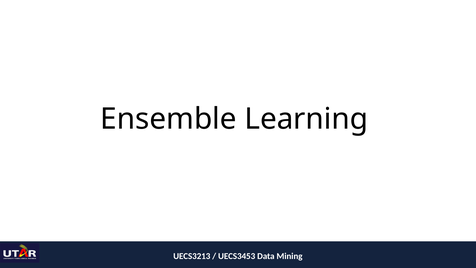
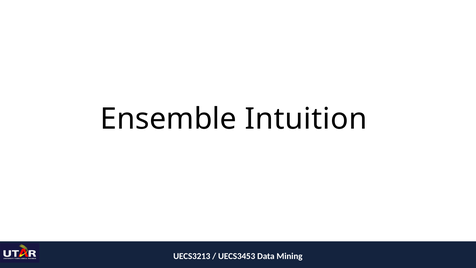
Learning: Learning -> Intuition
